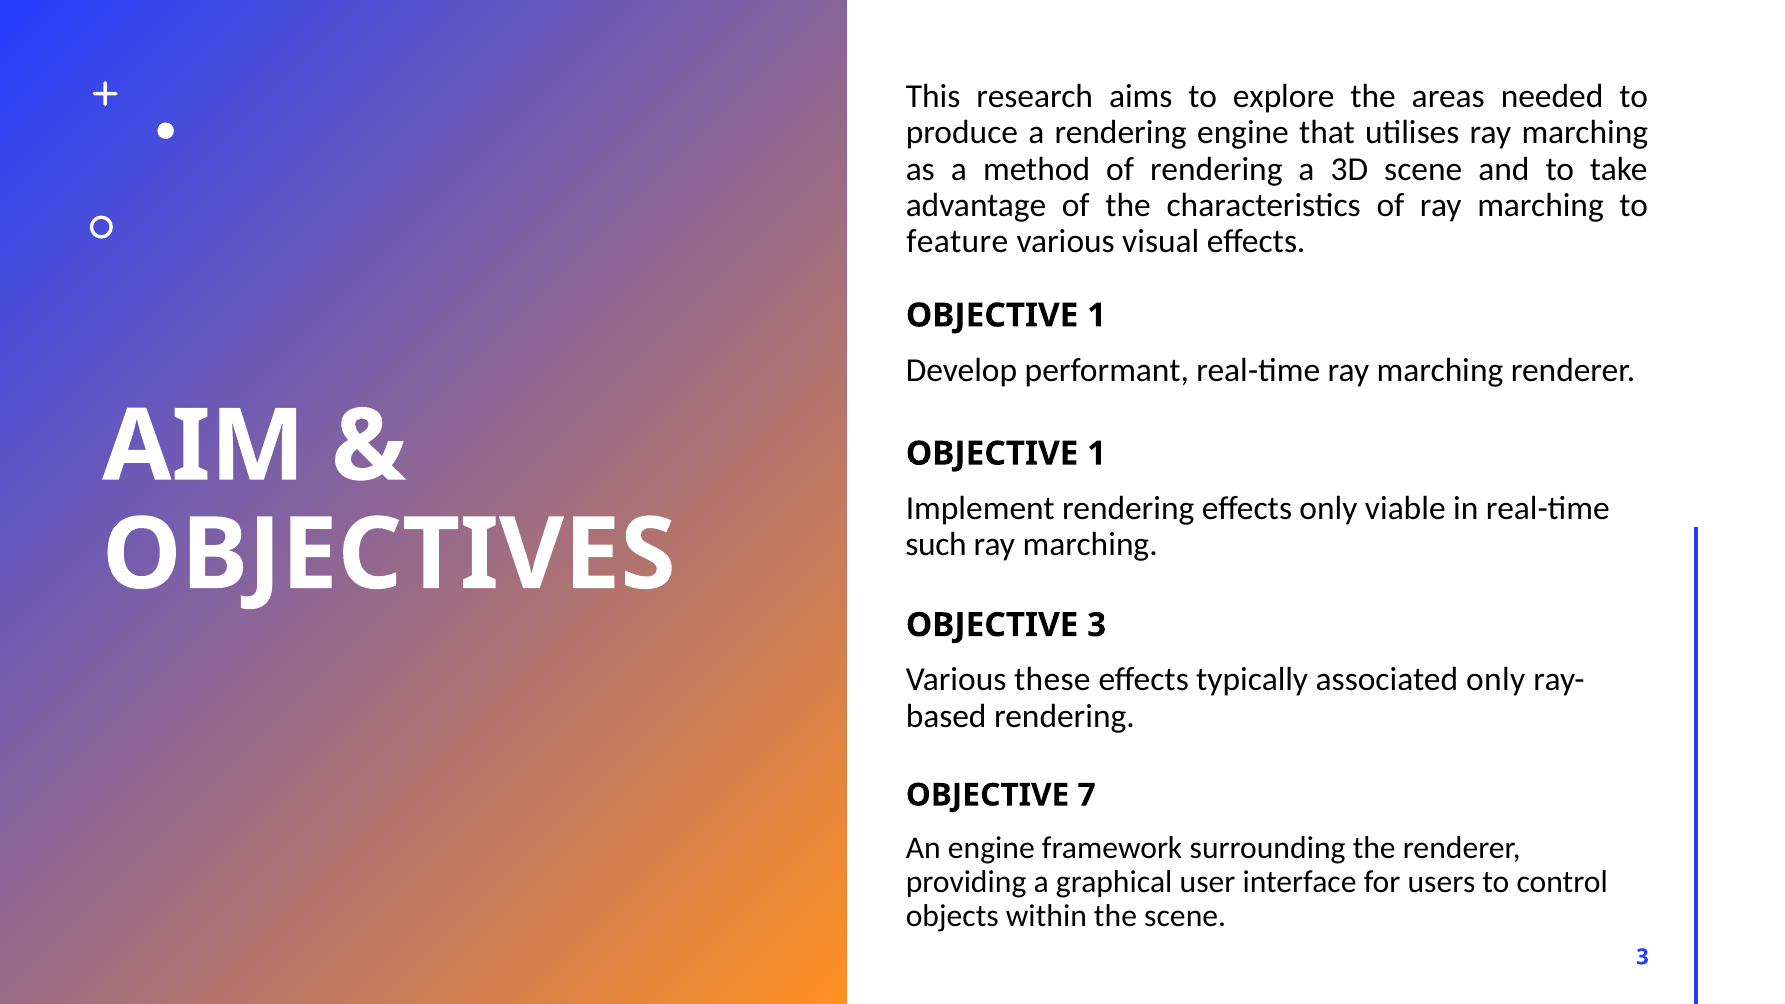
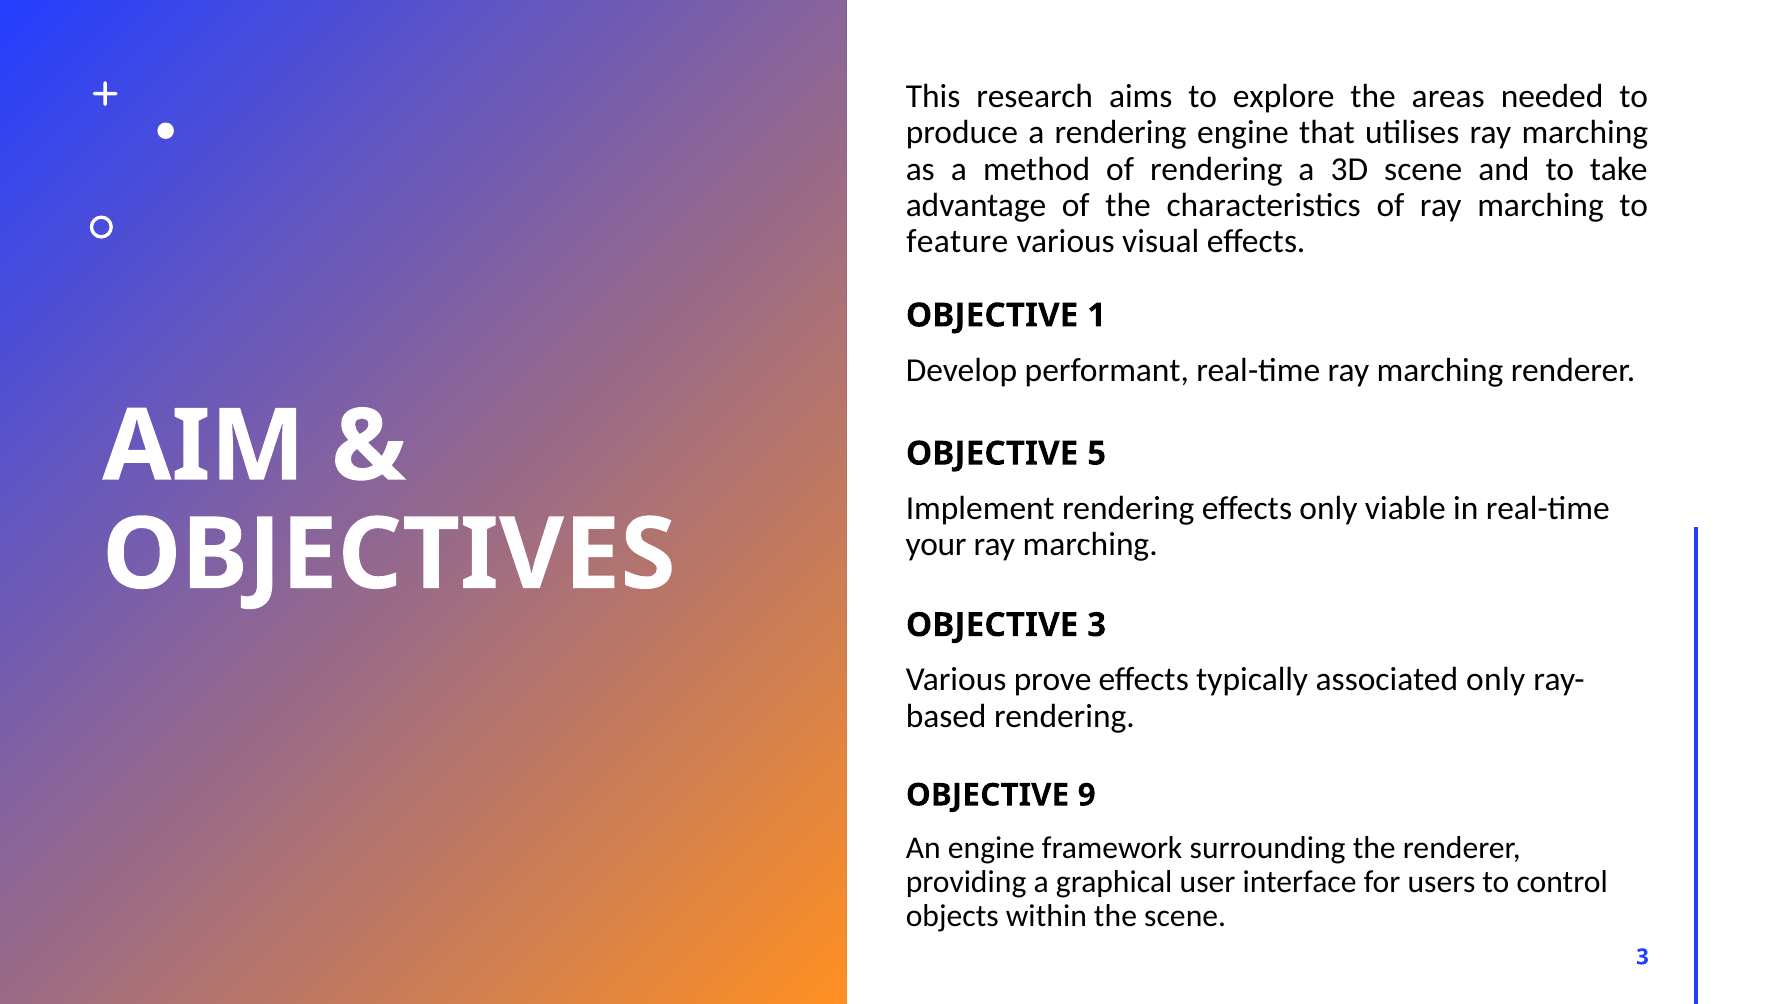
1 at (1097, 454): 1 -> 5
such: such -> your
these: these -> prove
7: 7 -> 9
